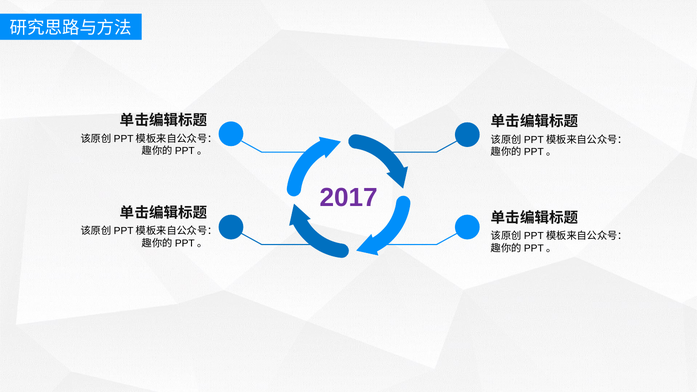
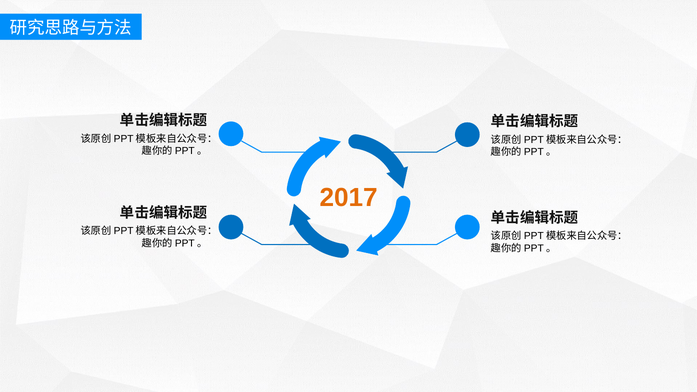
2017 colour: purple -> orange
